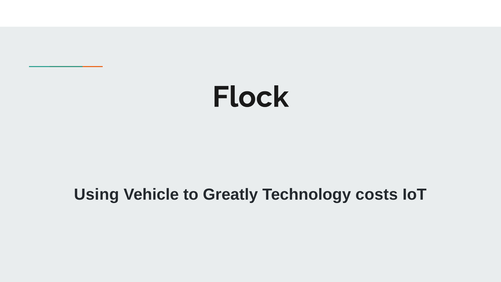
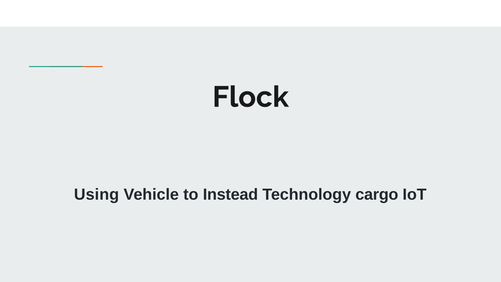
Greatly: Greatly -> Instead
costs: costs -> cargo
